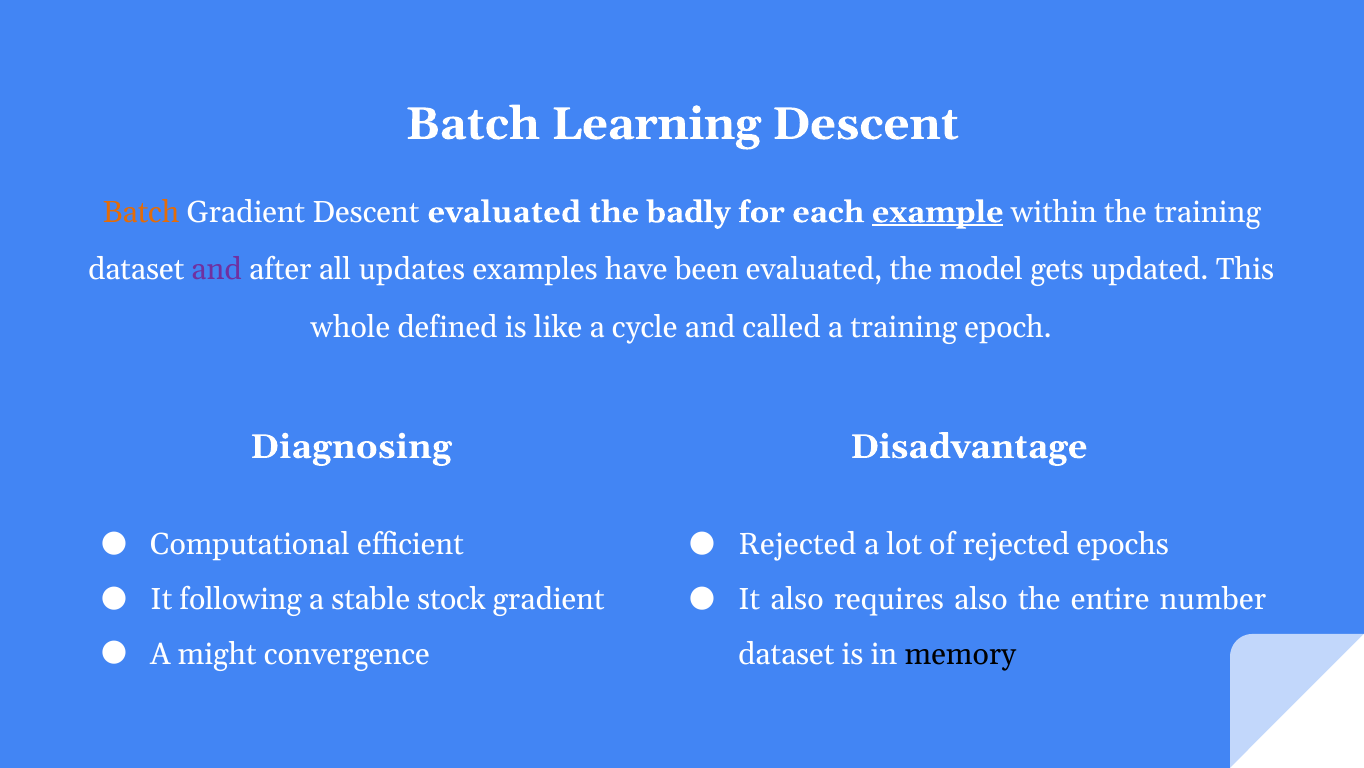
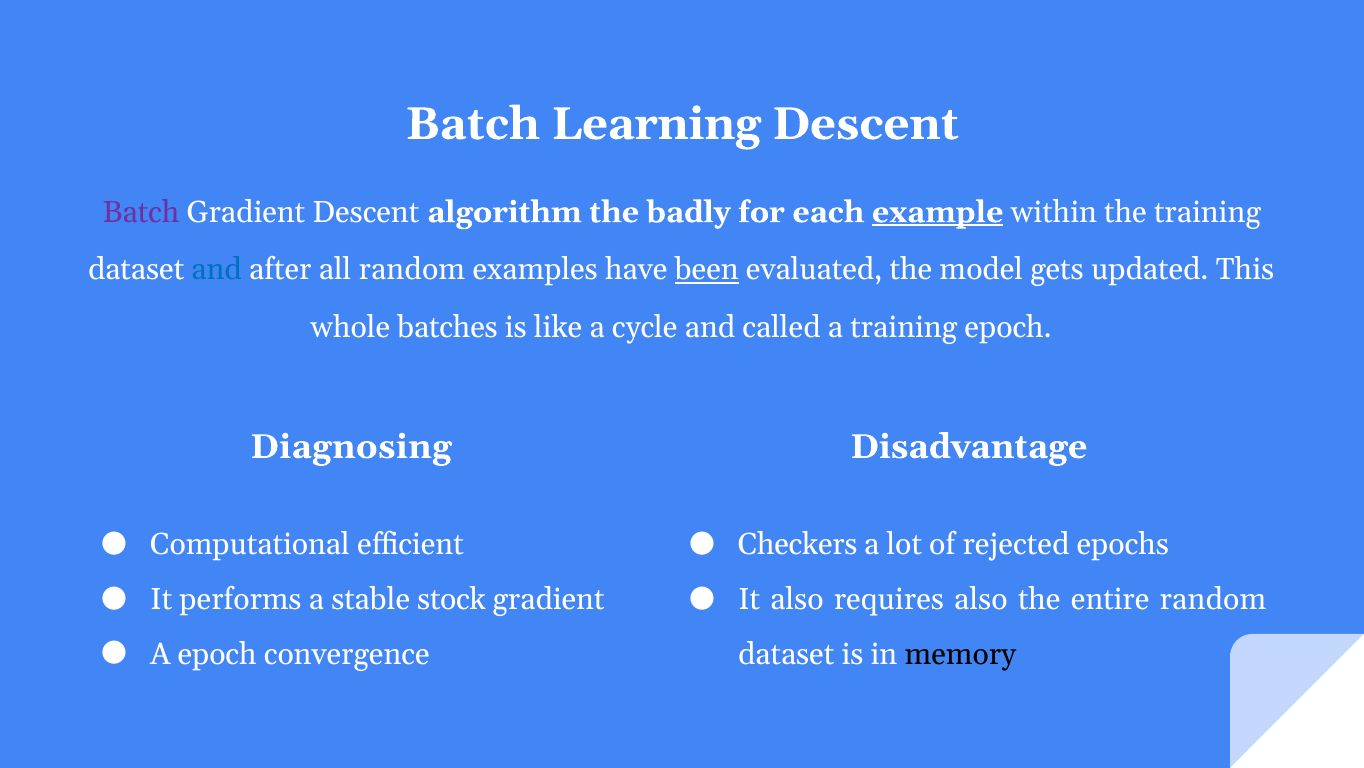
Batch at (141, 212) colour: orange -> purple
Descent evaluated: evaluated -> algorithm
and at (217, 269) colour: purple -> blue
all updates: updates -> random
been underline: none -> present
defined: defined -> batches
Rejected at (797, 544): Rejected -> Checkers
following: following -> performs
entire number: number -> random
A might: might -> epoch
